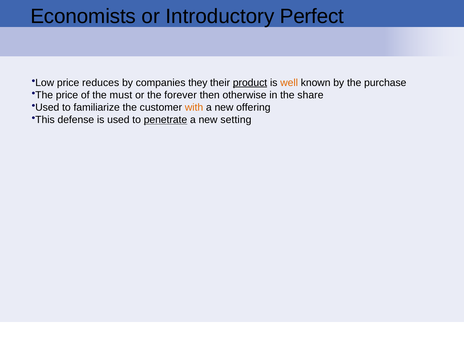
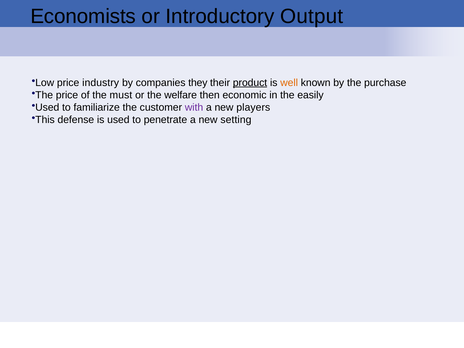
Perfect: Perfect -> Output
reduces: reduces -> industry
forever: forever -> welfare
otherwise: otherwise -> economic
share: share -> easily
with colour: orange -> purple
offering: offering -> players
penetrate underline: present -> none
